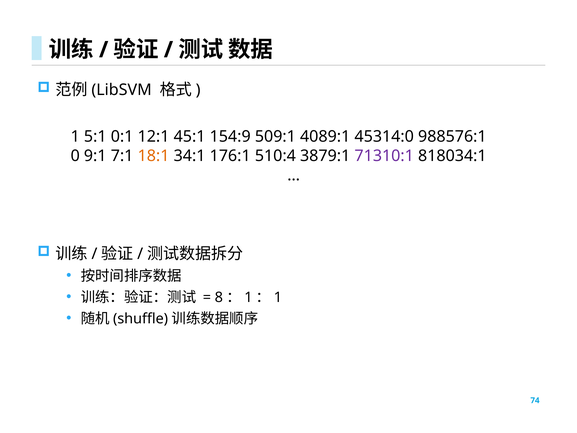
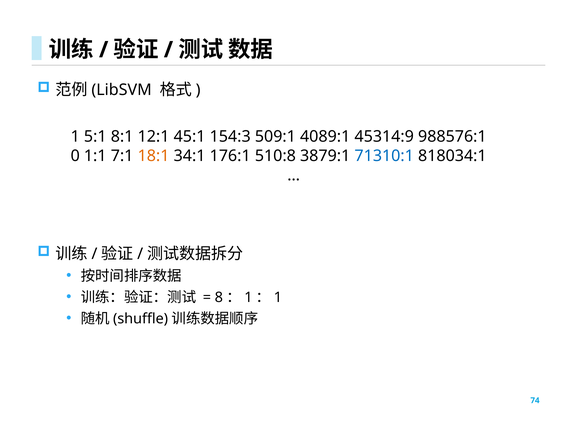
0:1: 0:1 -> 8:1
154:9: 154:9 -> 154:3
45314:0: 45314:0 -> 45314:9
9:1: 9:1 -> 1:1
510:4: 510:4 -> 510:8
71310:1 colour: purple -> blue
